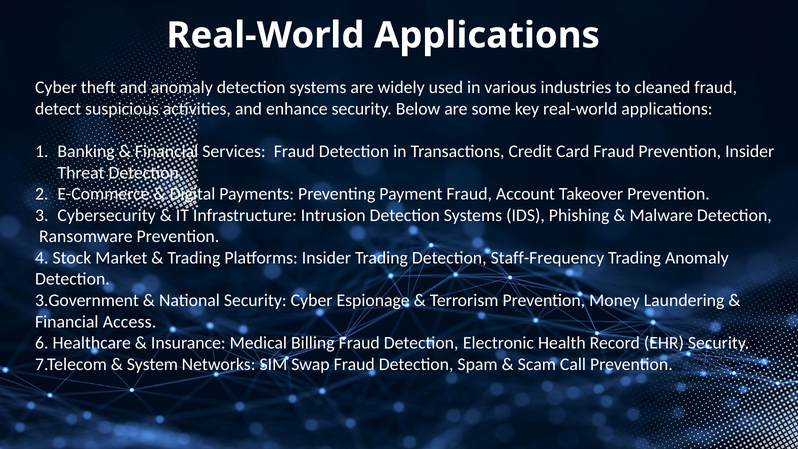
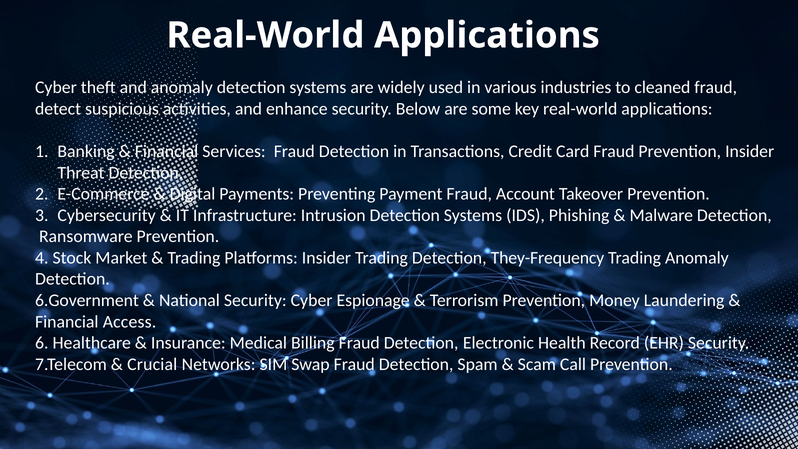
Staff-Frequency: Staff-Frequency -> They-Frequency
3.Government: 3.Government -> 6.Government
System: System -> Crucial
